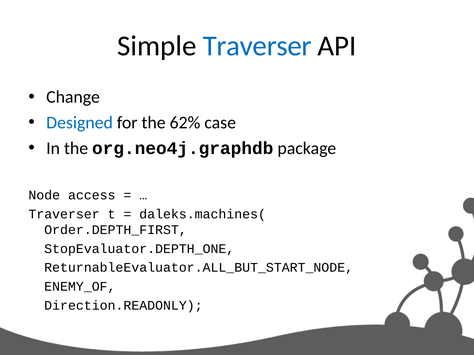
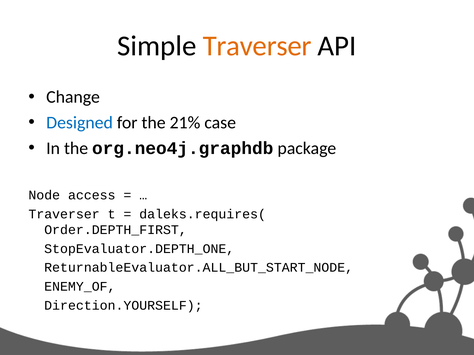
Traverser at (257, 46) colour: blue -> orange
62%: 62% -> 21%
daleks.machines(: daleks.machines( -> daleks.requires(
Direction.READONLY: Direction.READONLY -> Direction.YOURSELF
